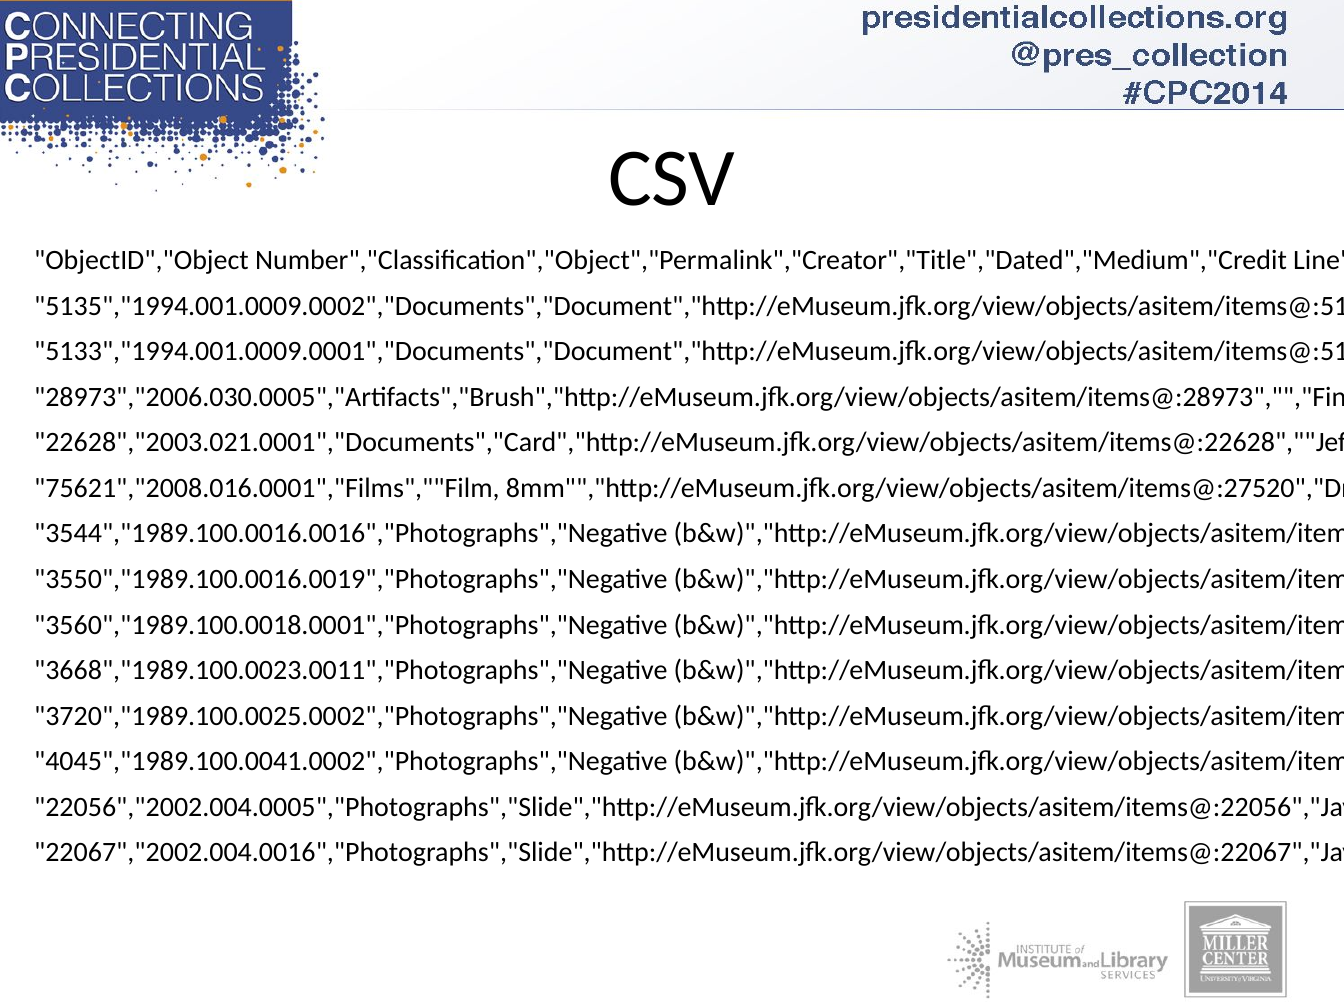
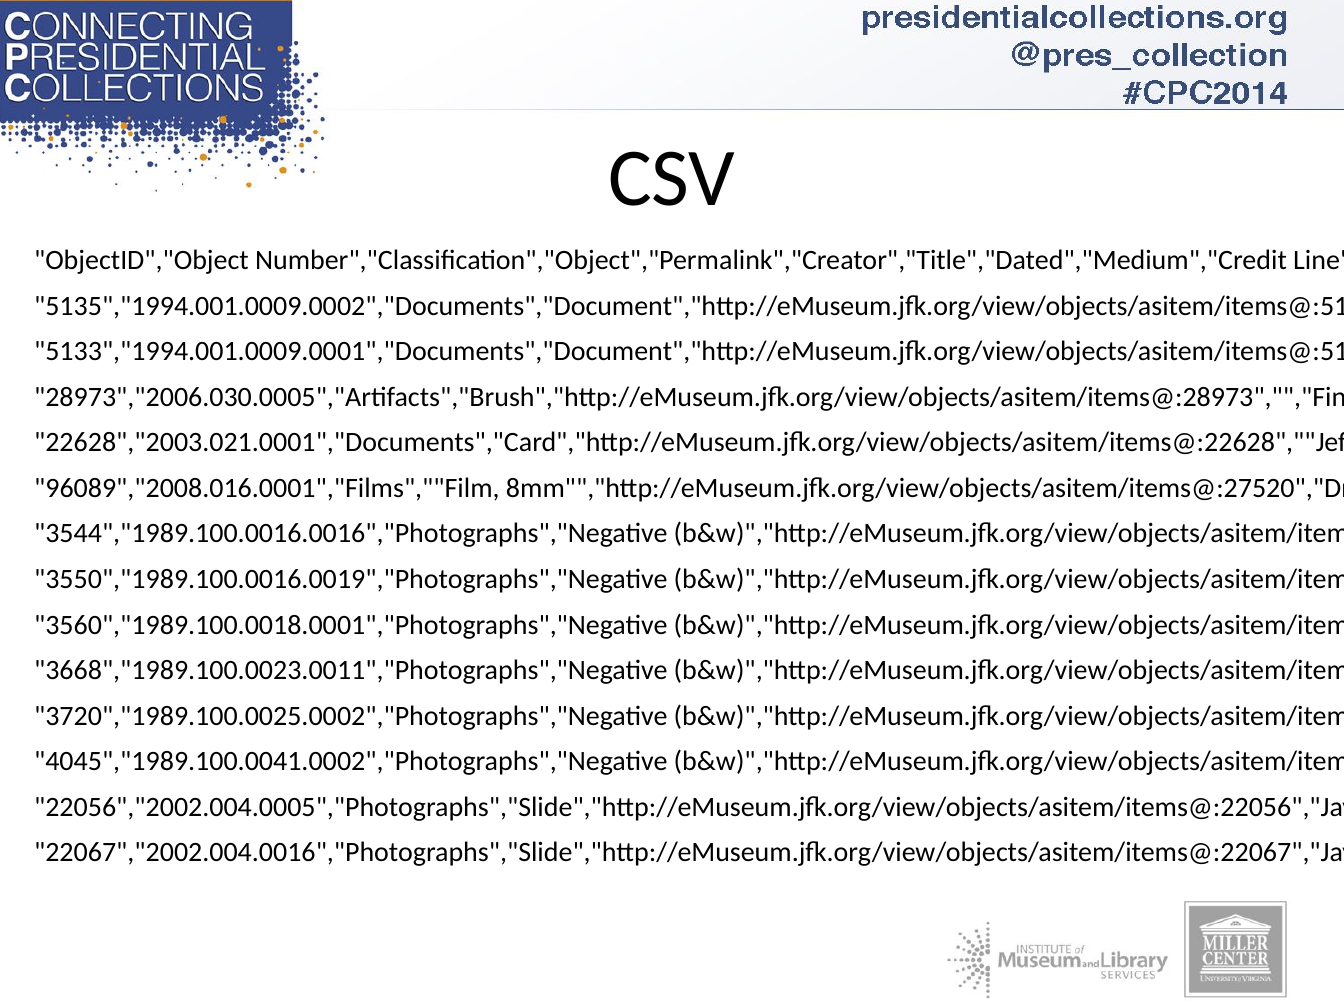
75621","2008.016.0001","Films",""Film: 75621","2008.016.0001","Films",""Film -> 96089","2008.016.0001","Films",""Film
